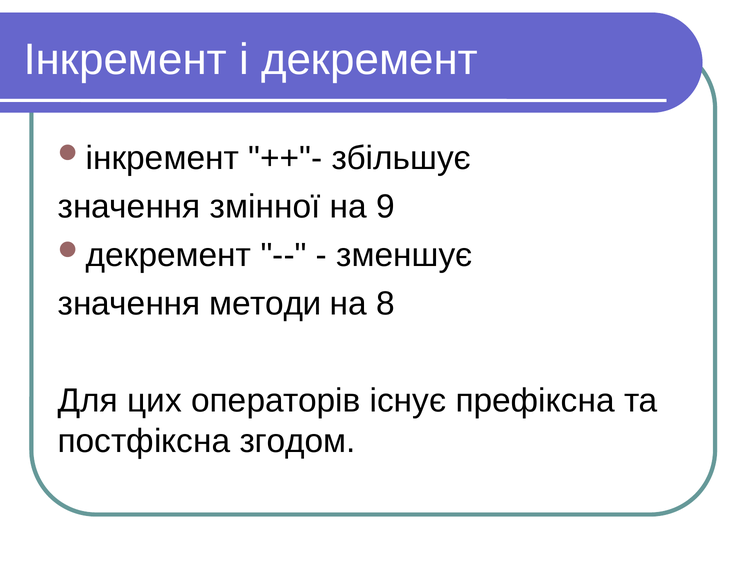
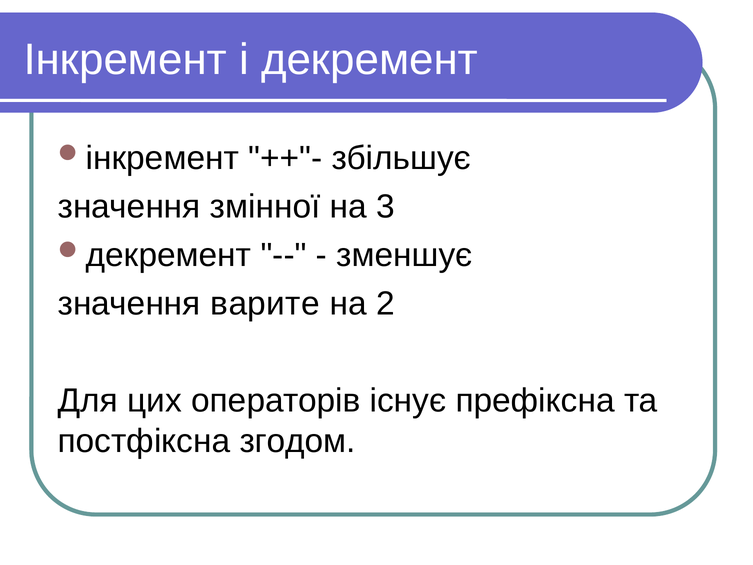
9: 9 -> 3
методи: методи -> варите
8: 8 -> 2
